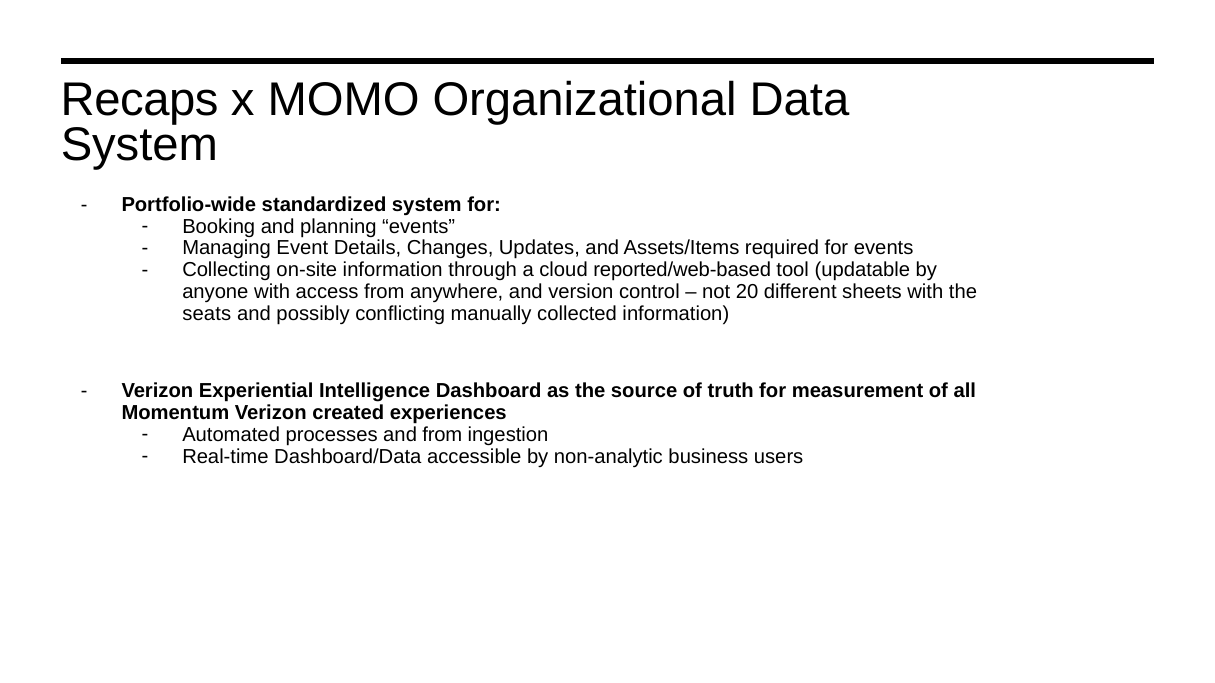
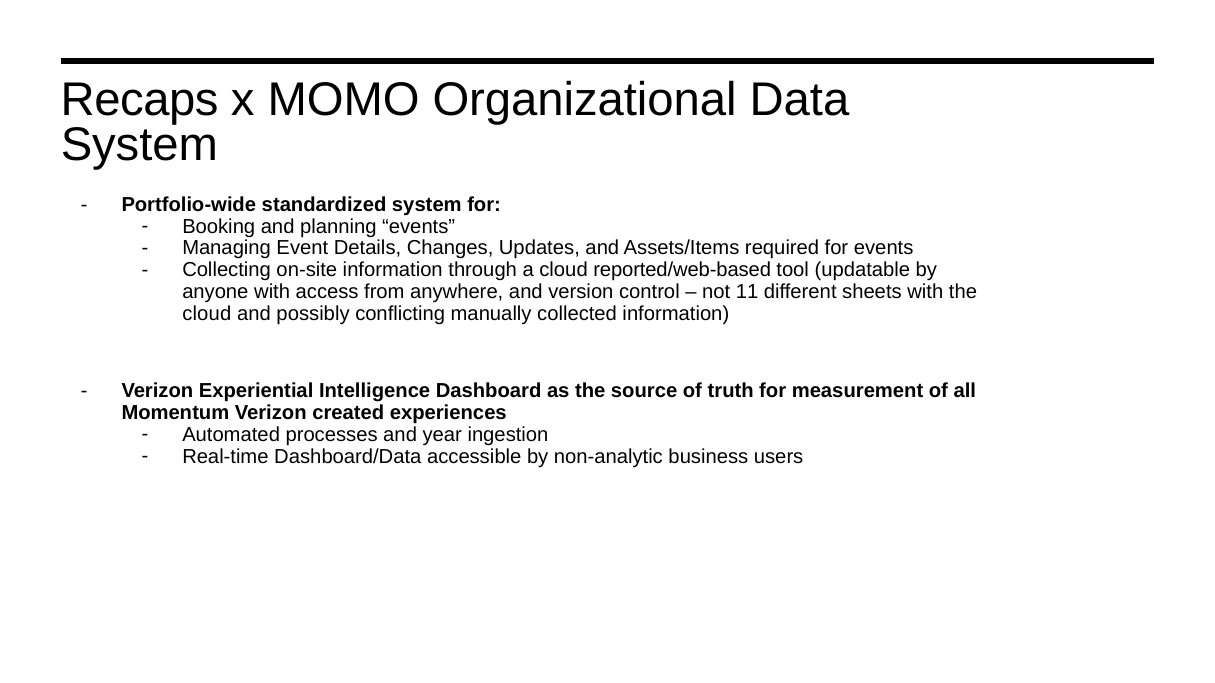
20: 20 -> 11
seats at (207, 314): seats -> cloud
and from: from -> year
